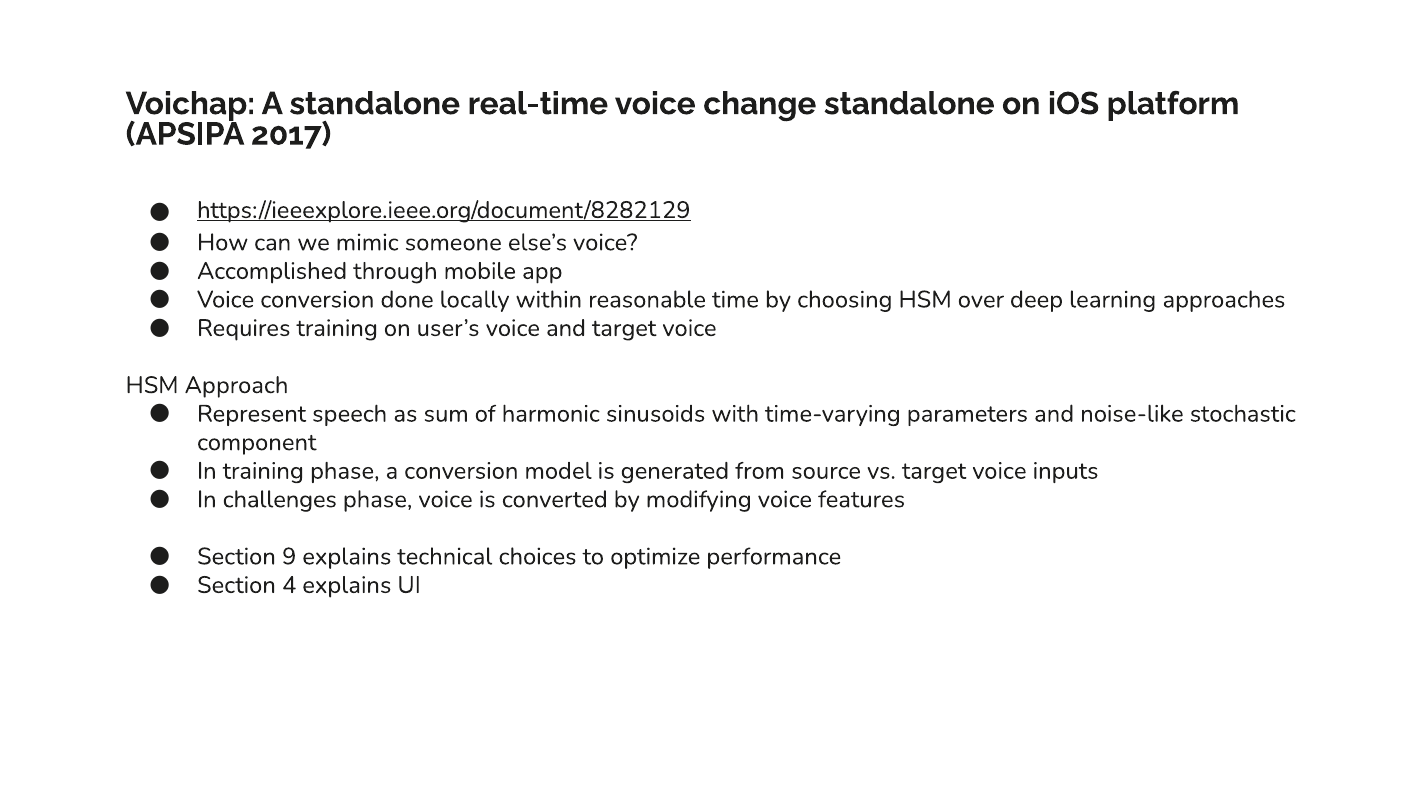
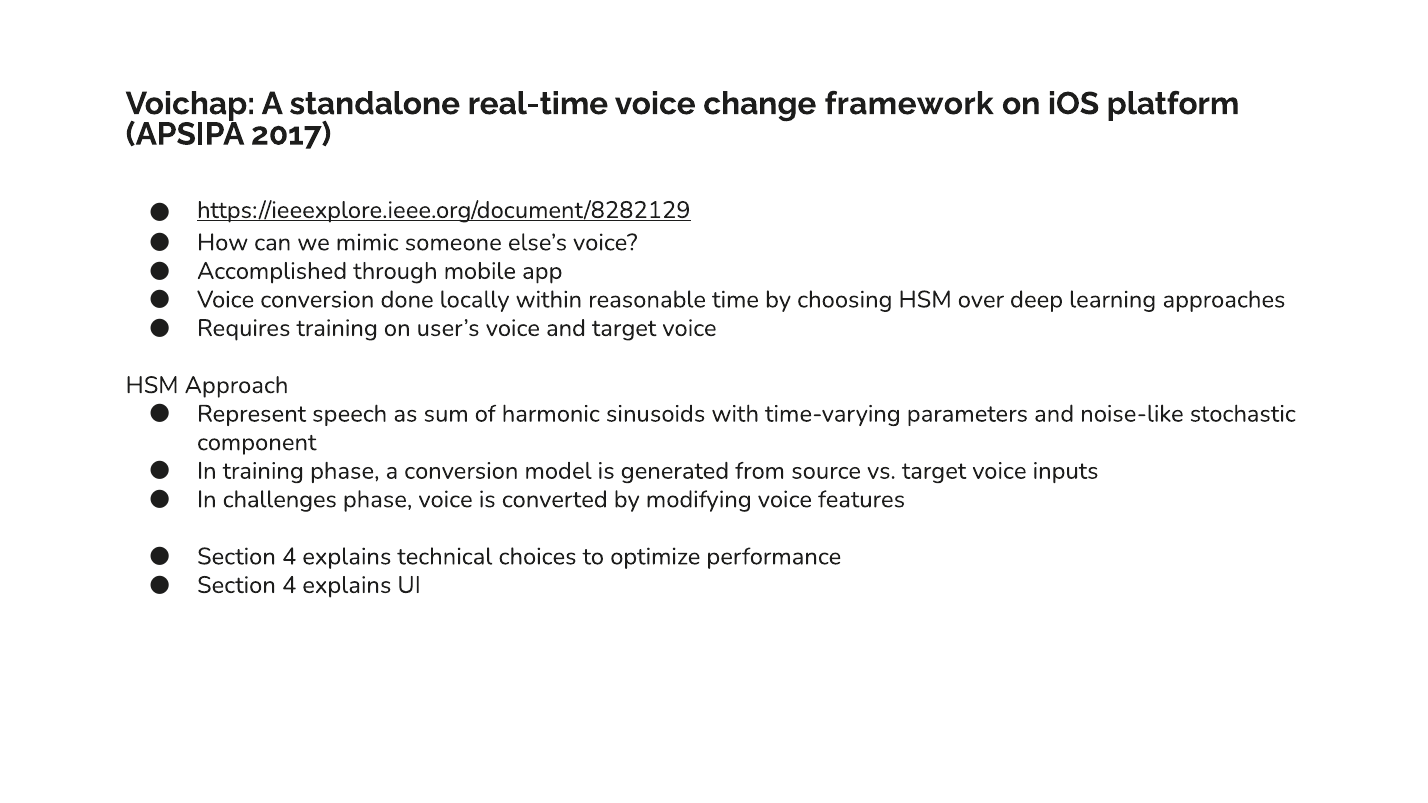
change standalone: standalone -> framework
9 at (289, 557): 9 -> 4
